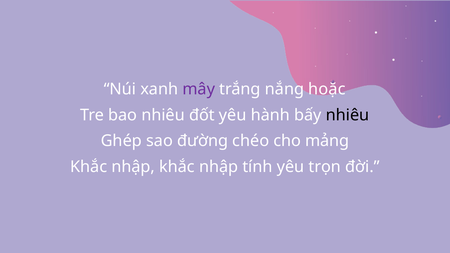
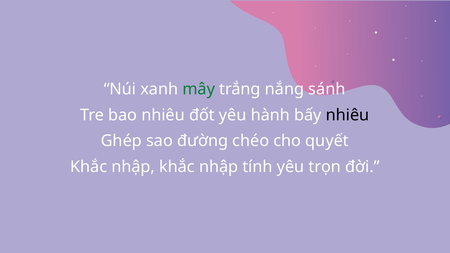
mây colour: purple -> green
hoặc: hoặc -> sánh
mảng: mảng -> quyết
